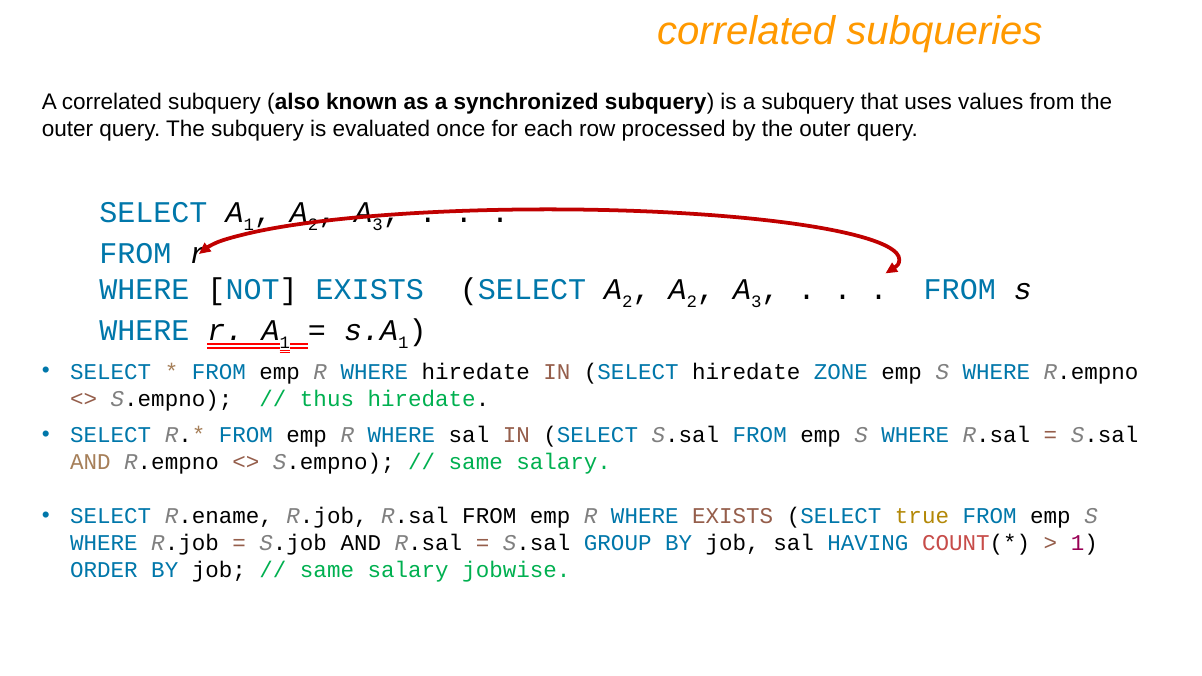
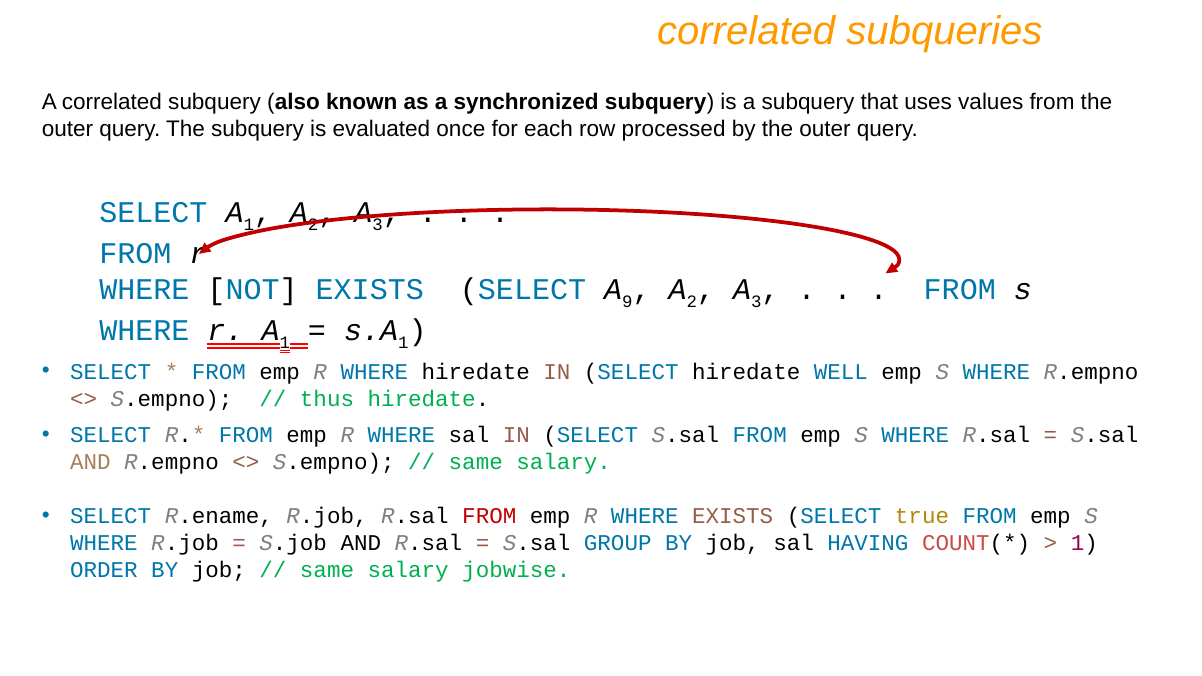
SELECT A 2: 2 -> 9
ZONE: ZONE -> WELL
FROM at (489, 516) colour: black -> red
